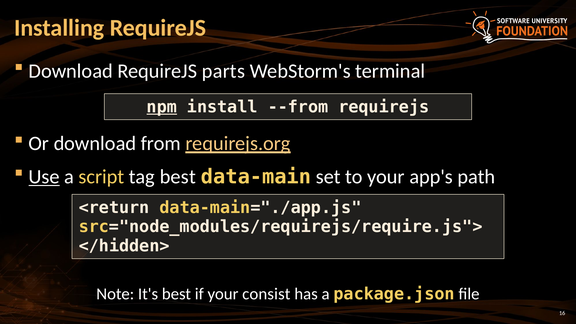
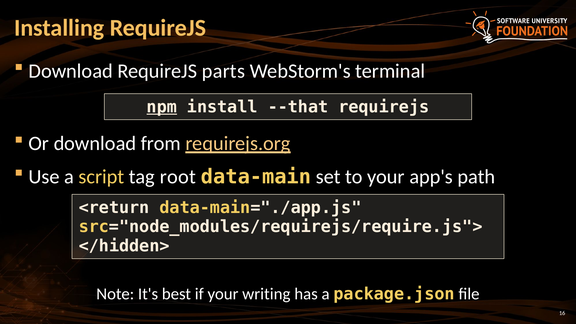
--from: --from -> --that
Use underline: present -> none
tag best: best -> root
consist: consist -> writing
